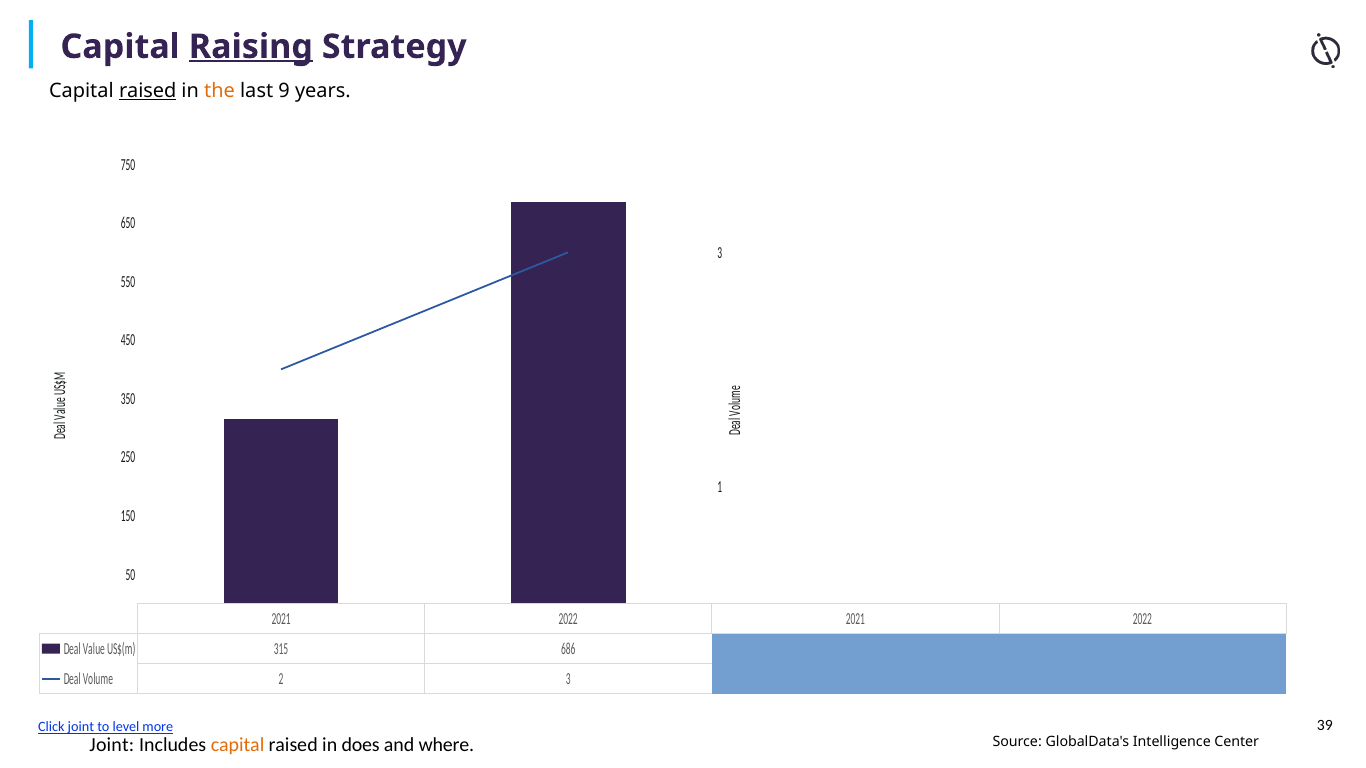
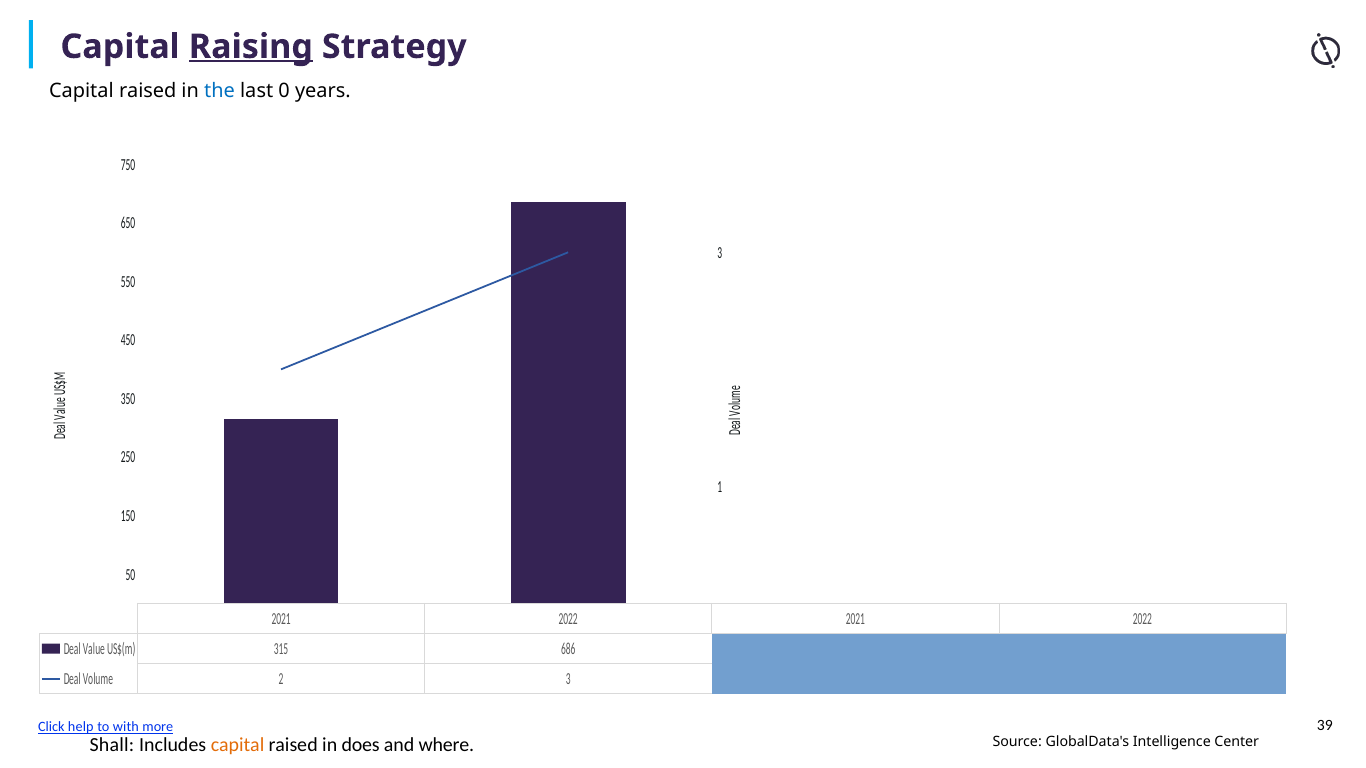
raised at (148, 91) underline: present -> none
the colour: orange -> blue
9: 9 -> 0
Click joint: joint -> help
level: level -> with
Joint at (112, 745): Joint -> Shall
